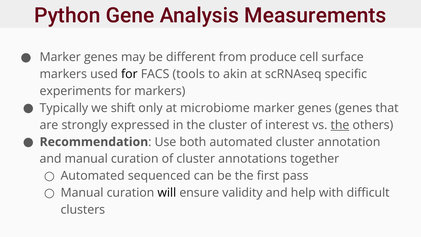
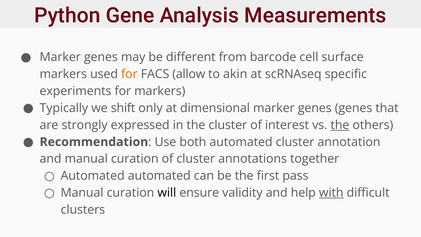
produce: produce -> barcode
for at (129, 74) colour: black -> orange
tools: tools -> allow
microbiome: microbiome -> dimensional
Automated sequenced: sequenced -> automated
with underline: none -> present
